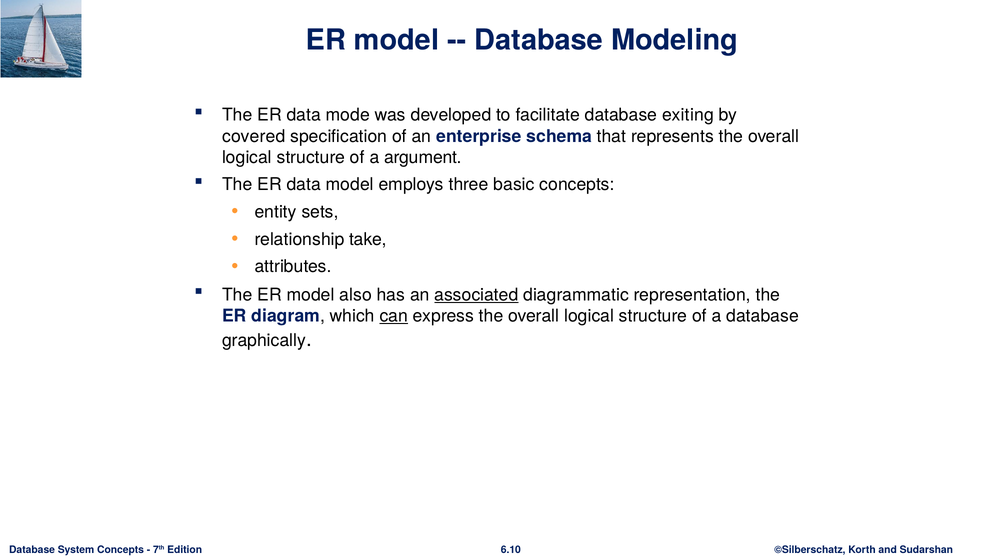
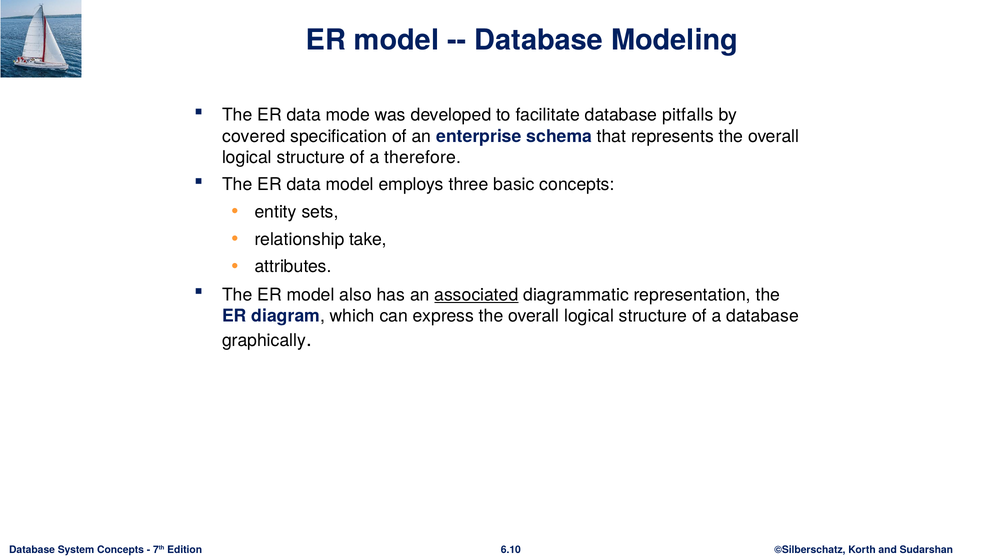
exiting: exiting -> pitfalls
argument: argument -> therefore
can underline: present -> none
